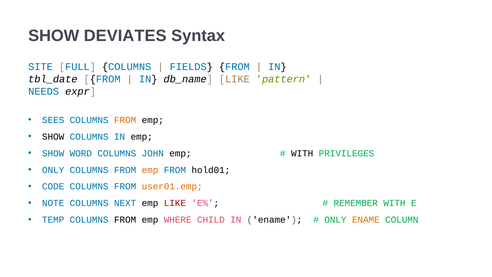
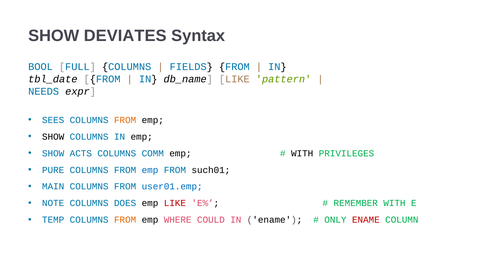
SITE: SITE -> BOOL
WORD: WORD -> ACTS
JOHN: JOHN -> COMM
ONLY at (53, 170): ONLY -> PURE
emp at (150, 170) colour: orange -> blue
hold01: hold01 -> such01
CODE: CODE -> MAIN
user01.emp colour: orange -> blue
NEXT: NEXT -> DOES
FROM at (125, 220) colour: black -> orange
CHILD: CHILD -> COULD
ENAME at (366, 220) colour: orange -> red
